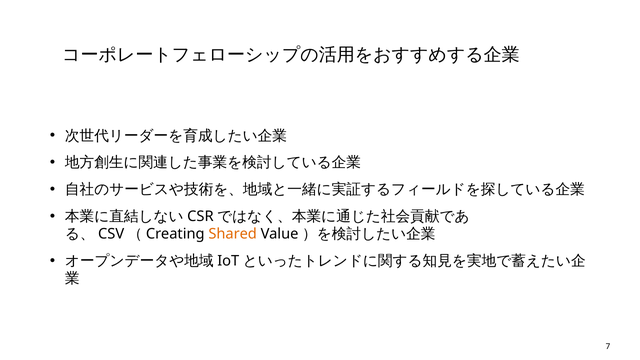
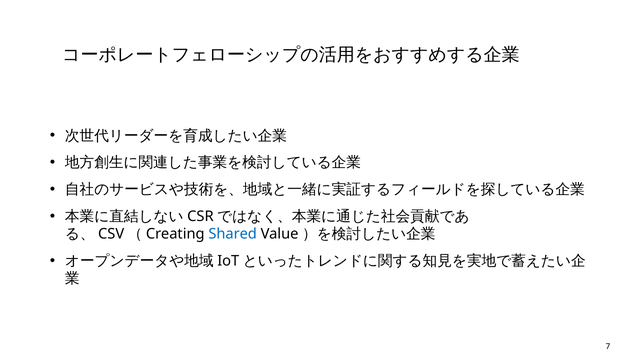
Shared colour: orange -> blue
